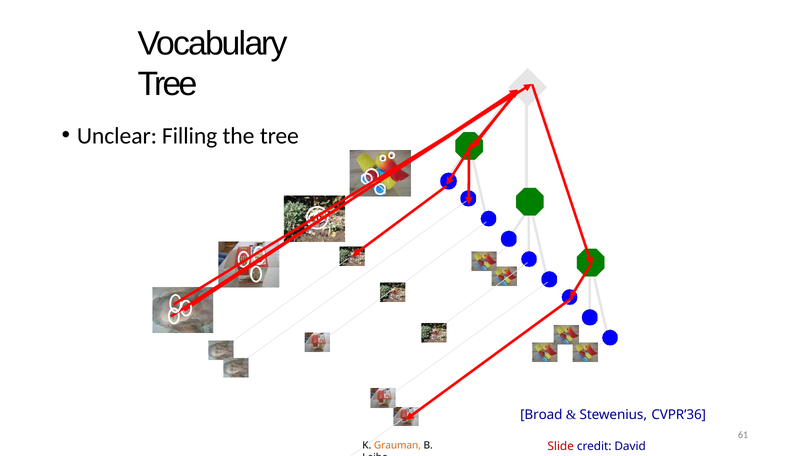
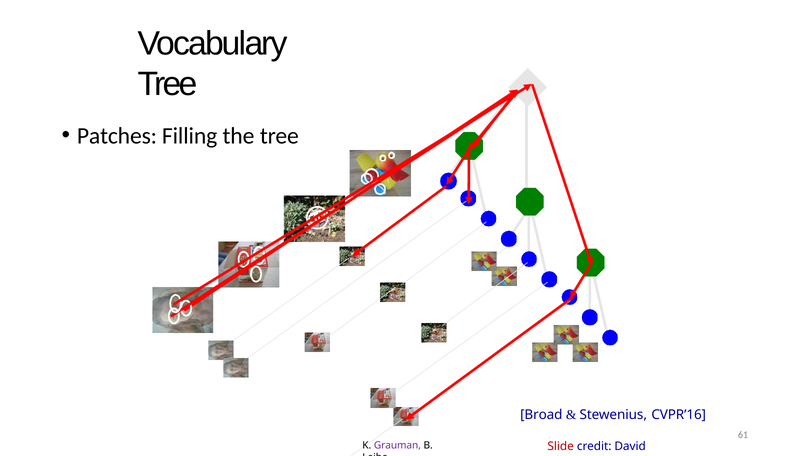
Unclear: Unclear -> Patches
CVPR’36: CVPR’36 -> CVPR’16
Grauman colour: orange -> purple
